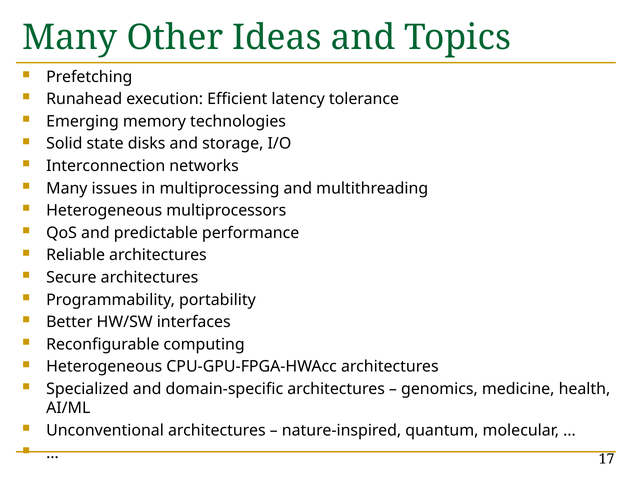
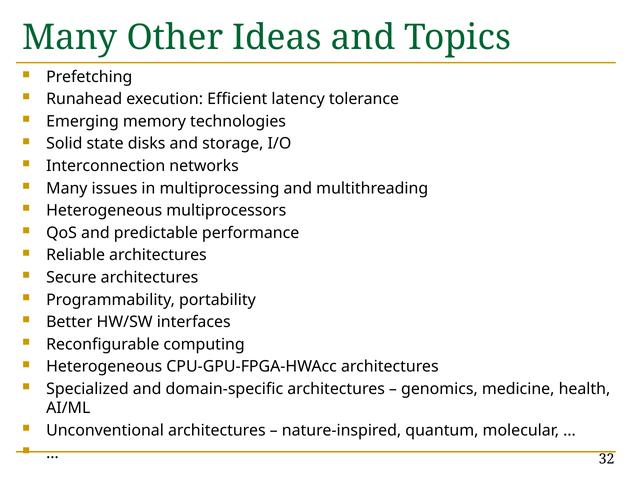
17: 17 -> 32
